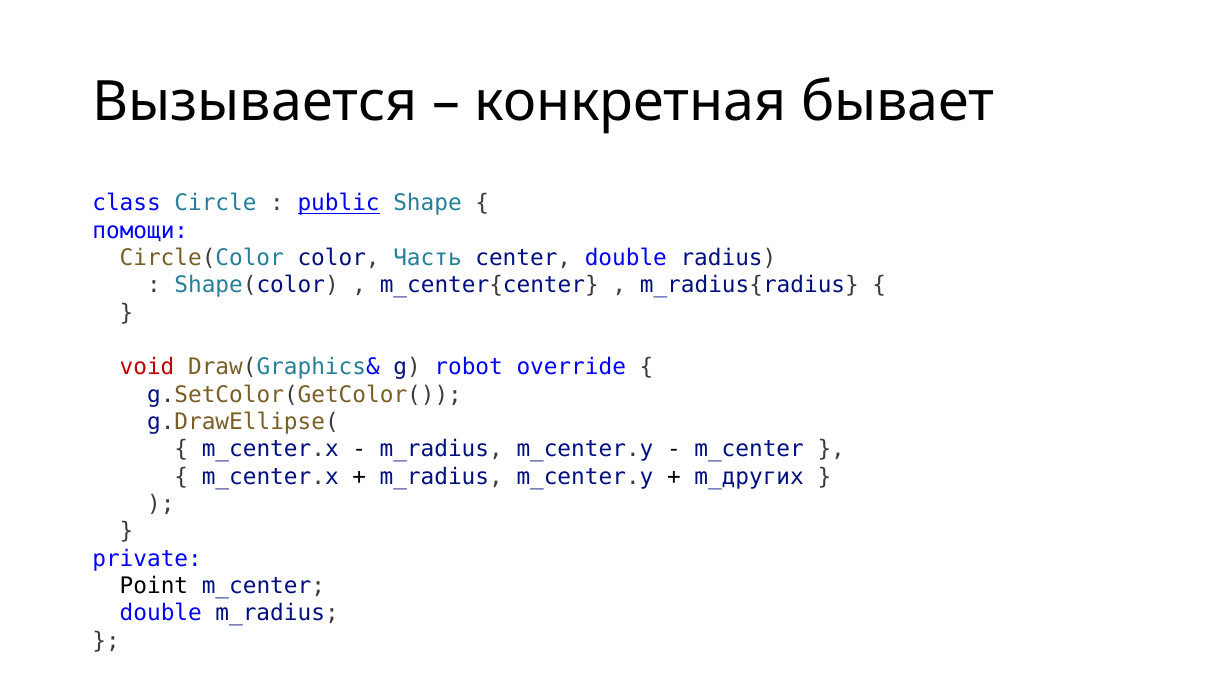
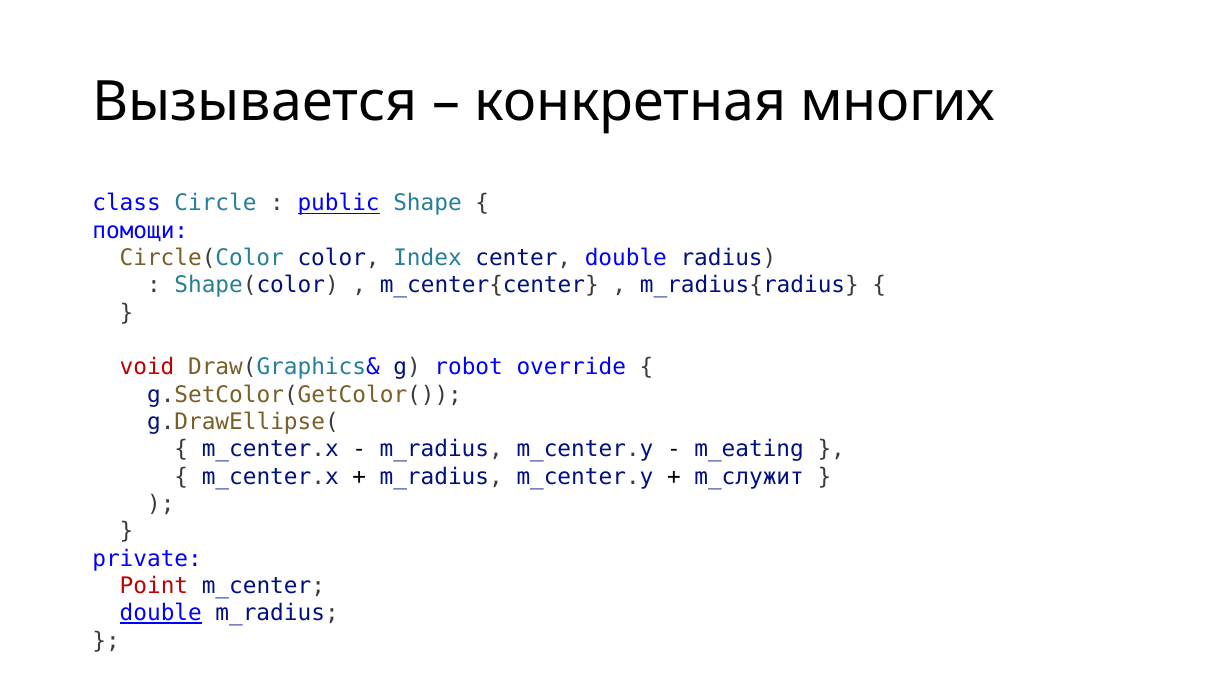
бывает: бывает -> многих
Часть: Часть -> Index
m_center at (749, 449): m_center -> m_eating
m_других: m_других -> m_служит
Point colour: black -> red
double at (161, 613) underline: none -> present
